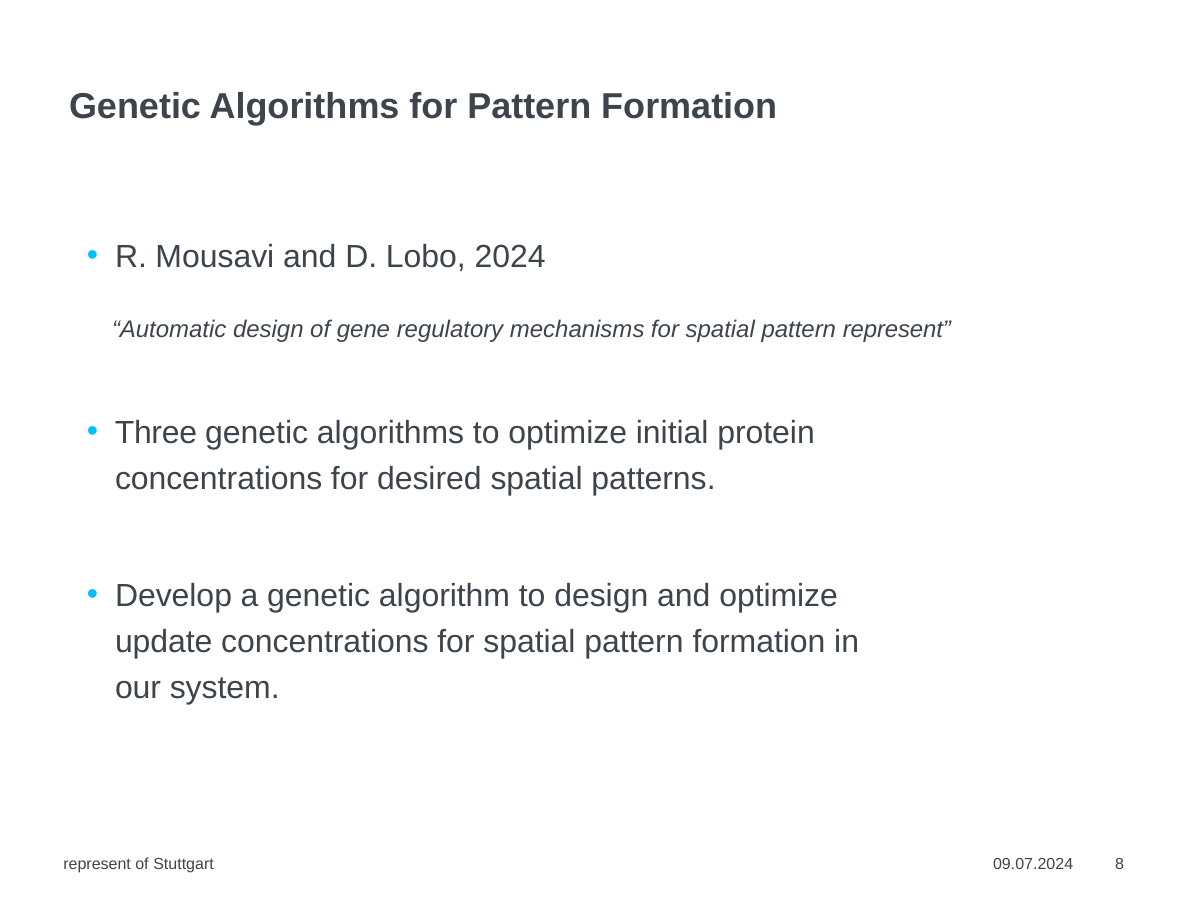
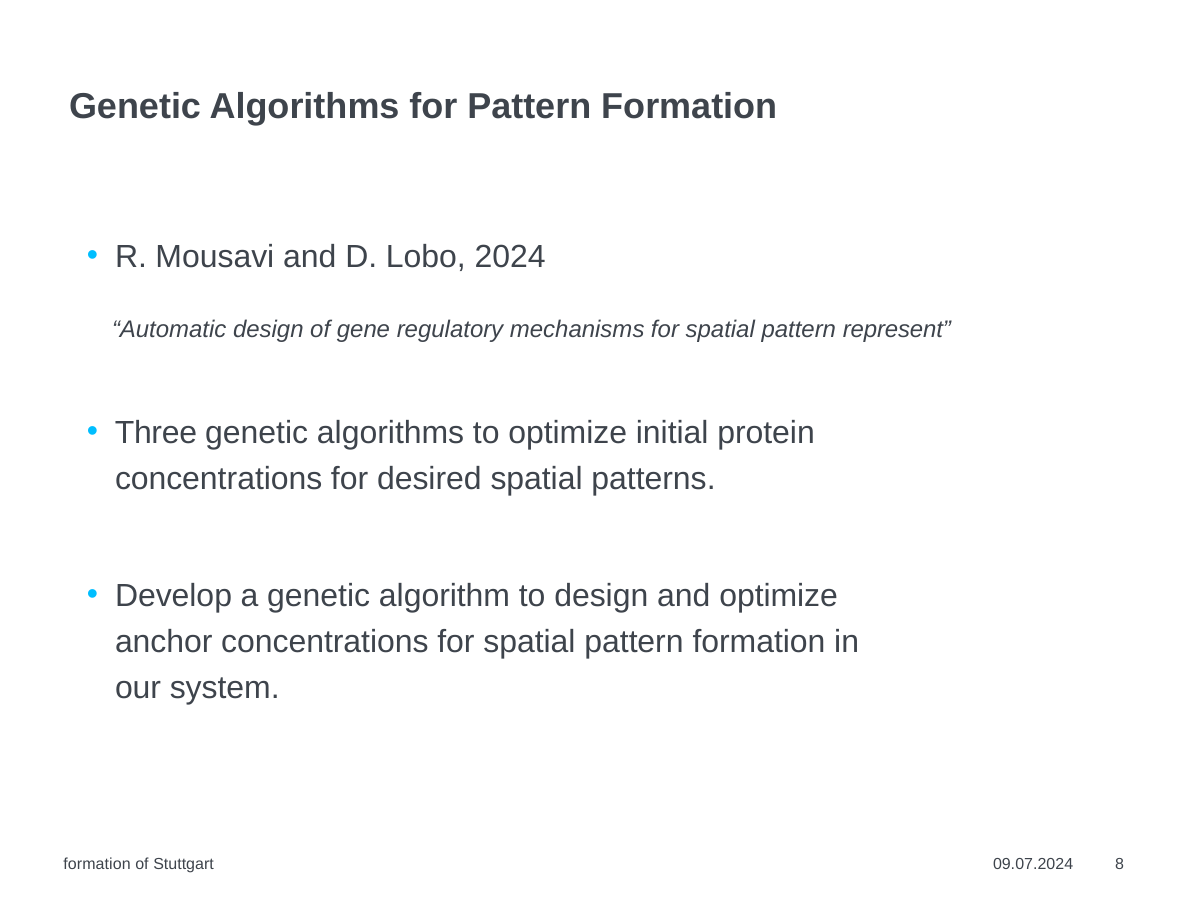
update: update -> anchor
represent at (97, 864): represent -> formation
